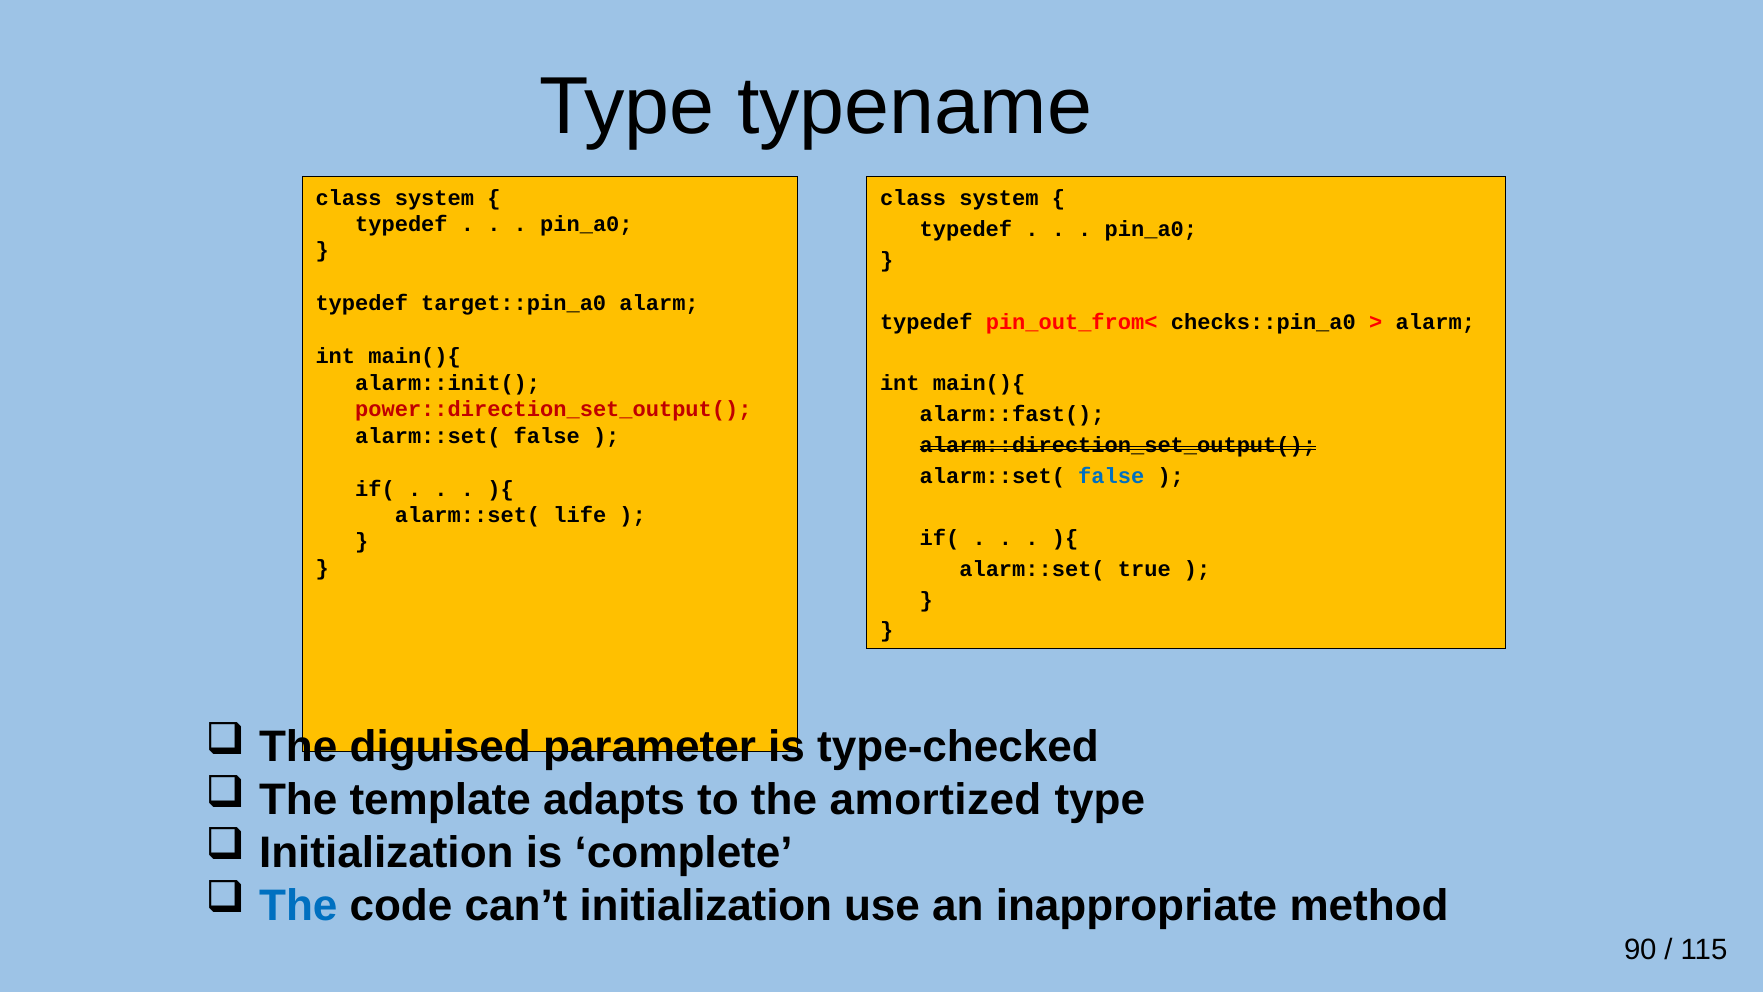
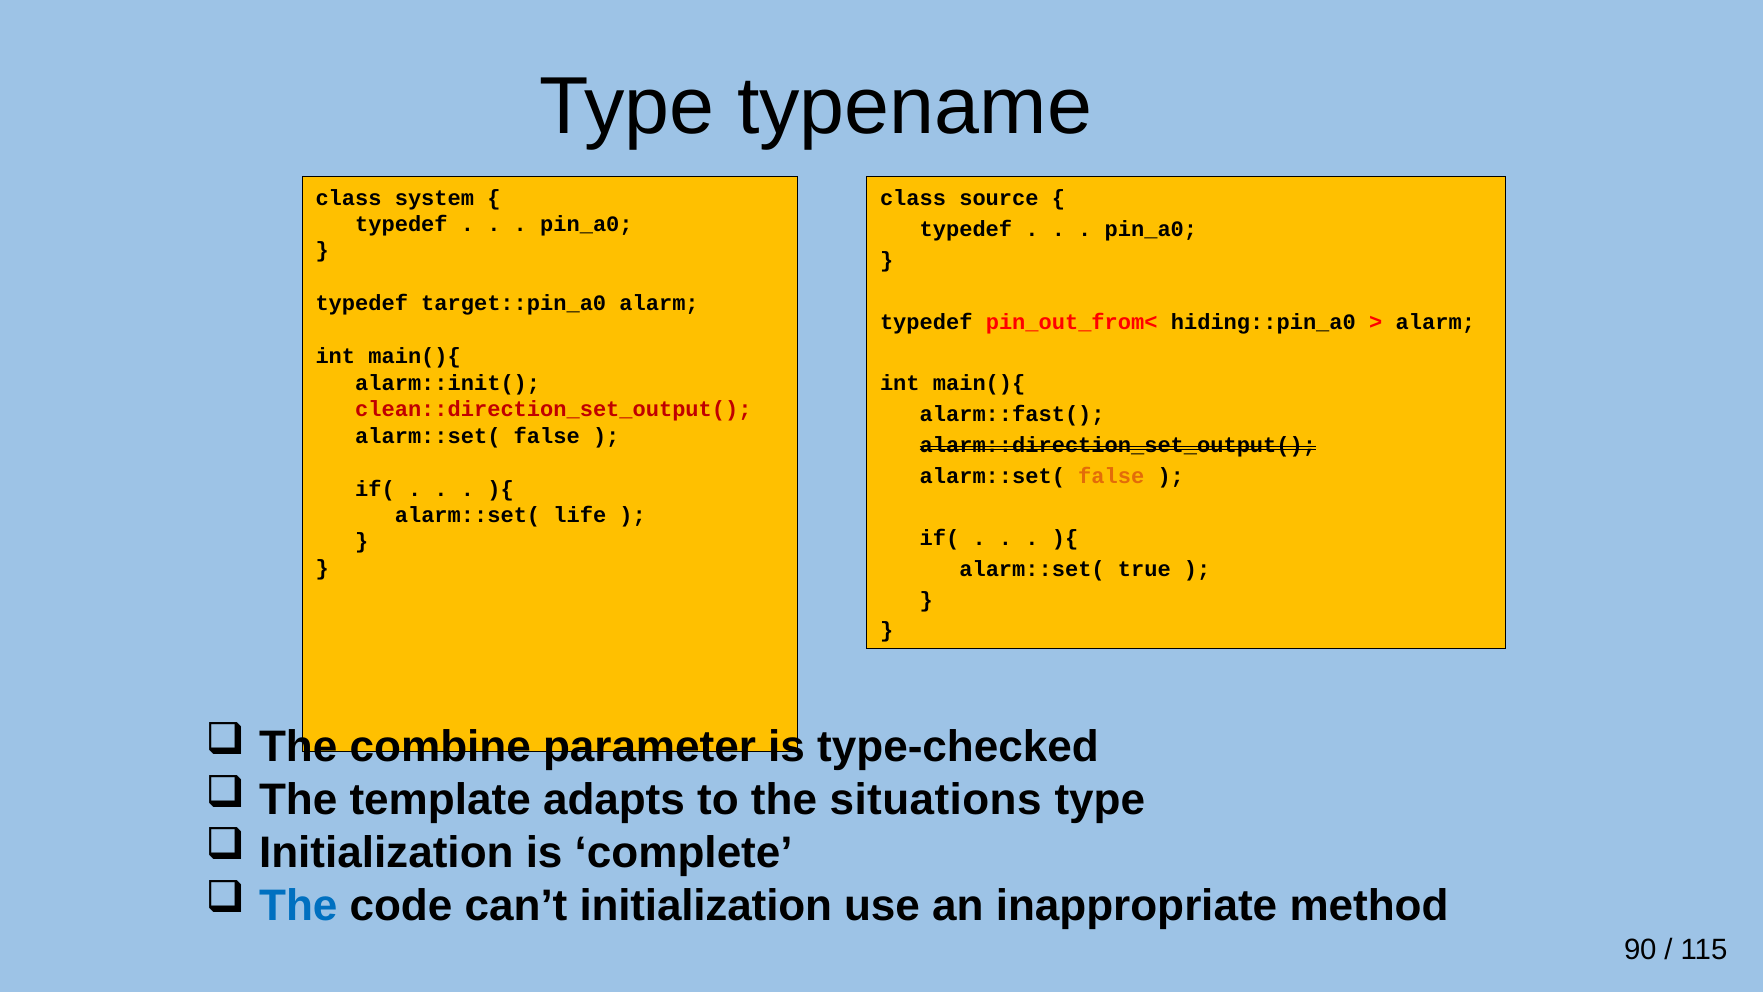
system at (999, 198): system -> source
checks::pin_a0: checks::pin_a0 -> hiding::pin_a0
power::direction_set_output(: power::direction_set_output( -> clean::direction_set_output(
false at (1111, 476) colour: blue -> orange
diguised: diguised -> combine
amortized: amortized -> situations
